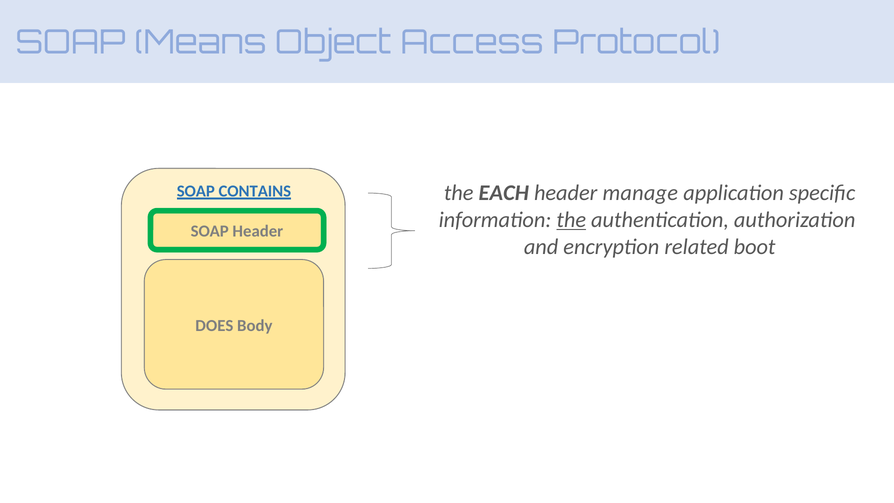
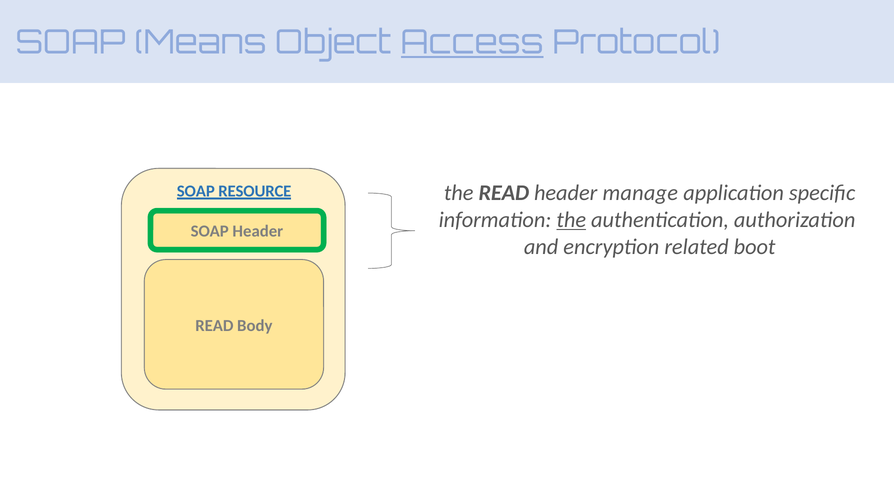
Access underline: none -> present
the EACH: EACH -> READ
CONTAINS: CONTAINS -> RESOURCE
DOES at (214, 325): DOES -> READ
